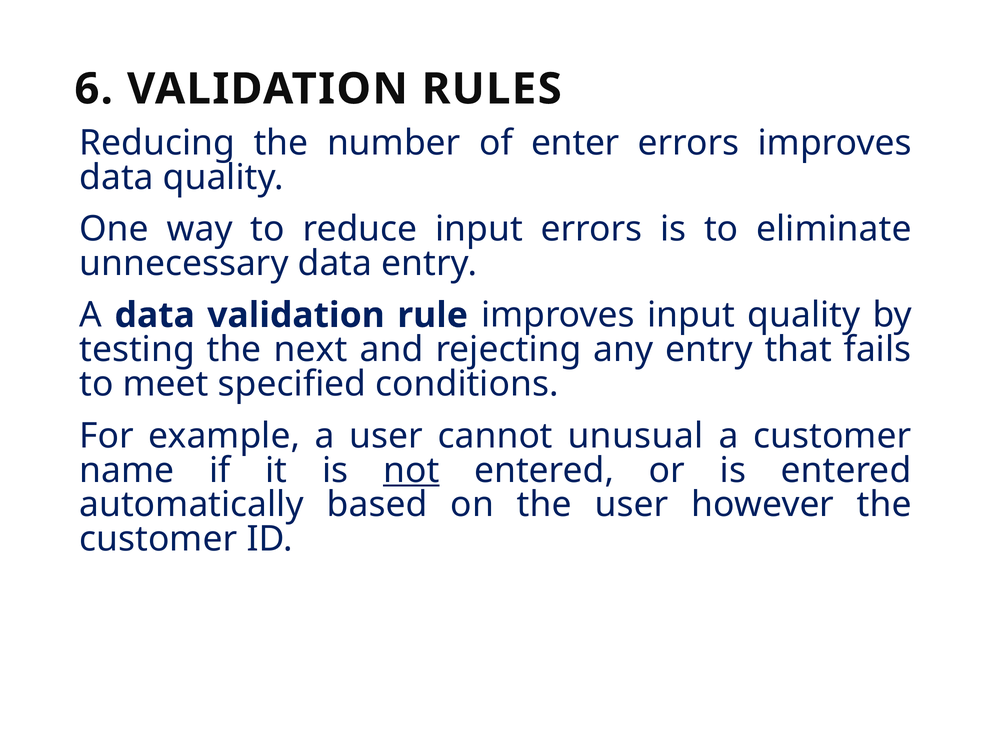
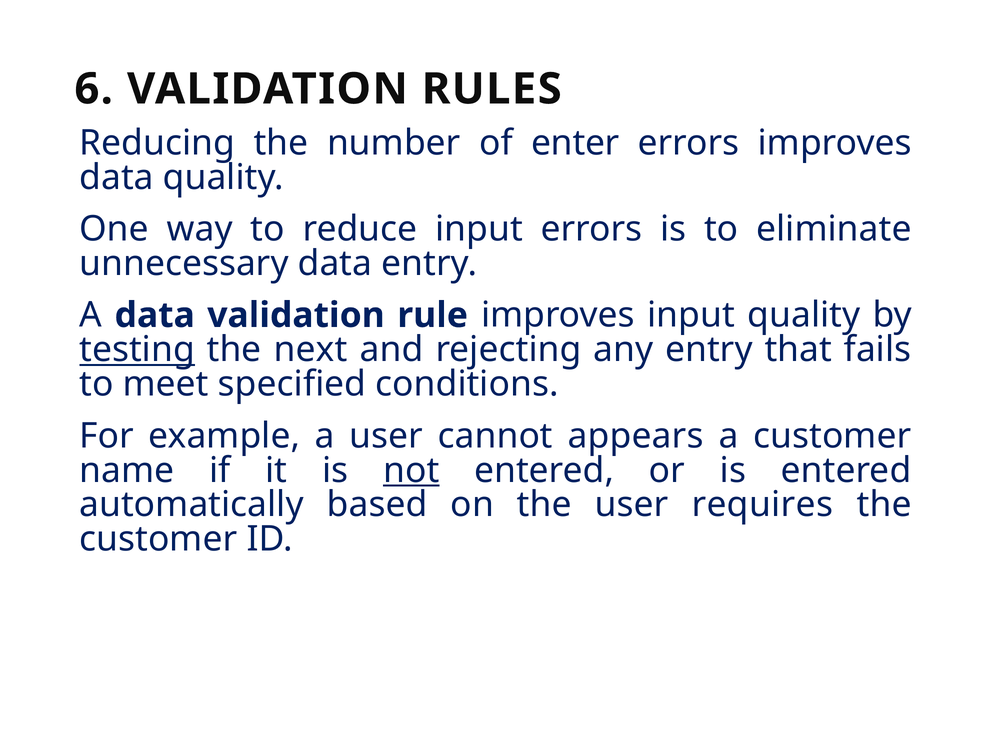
testing underline: none -> present
unusual: unusual -> appears
however: however -> requires
